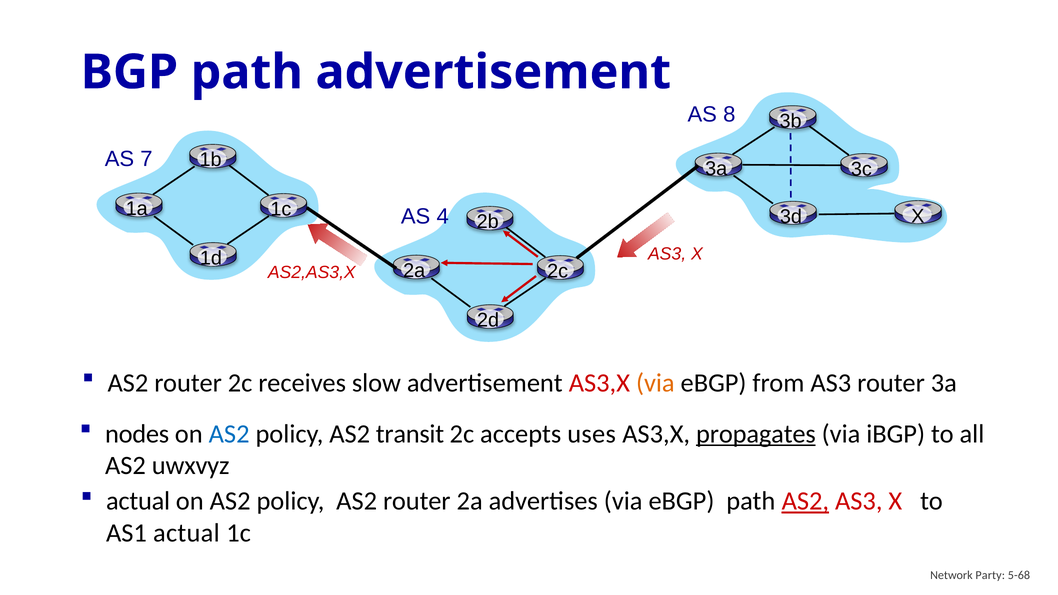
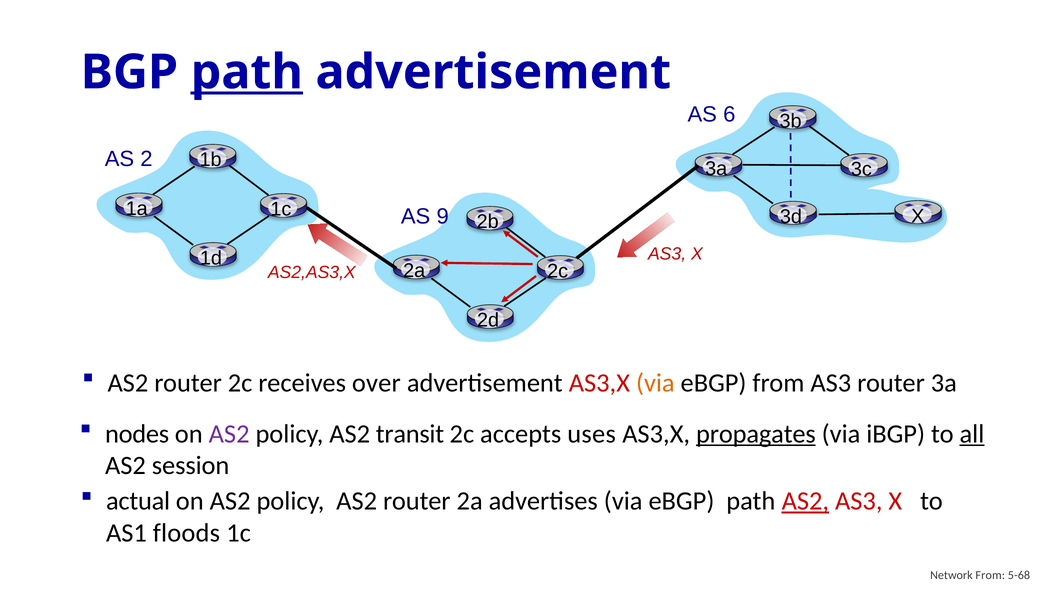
path at (247, 72) underline: none -> present
8: 8 -> 6
7: 7 -> 2
4: 4 -> 9
slow: slow -> over
AS2 at (229, 434) colour: blue -> purple
all underline: none -> present
uwxvyz: uwxvyz -> session
AS1 actual: actual -> floods
Network Party: Party -> From
